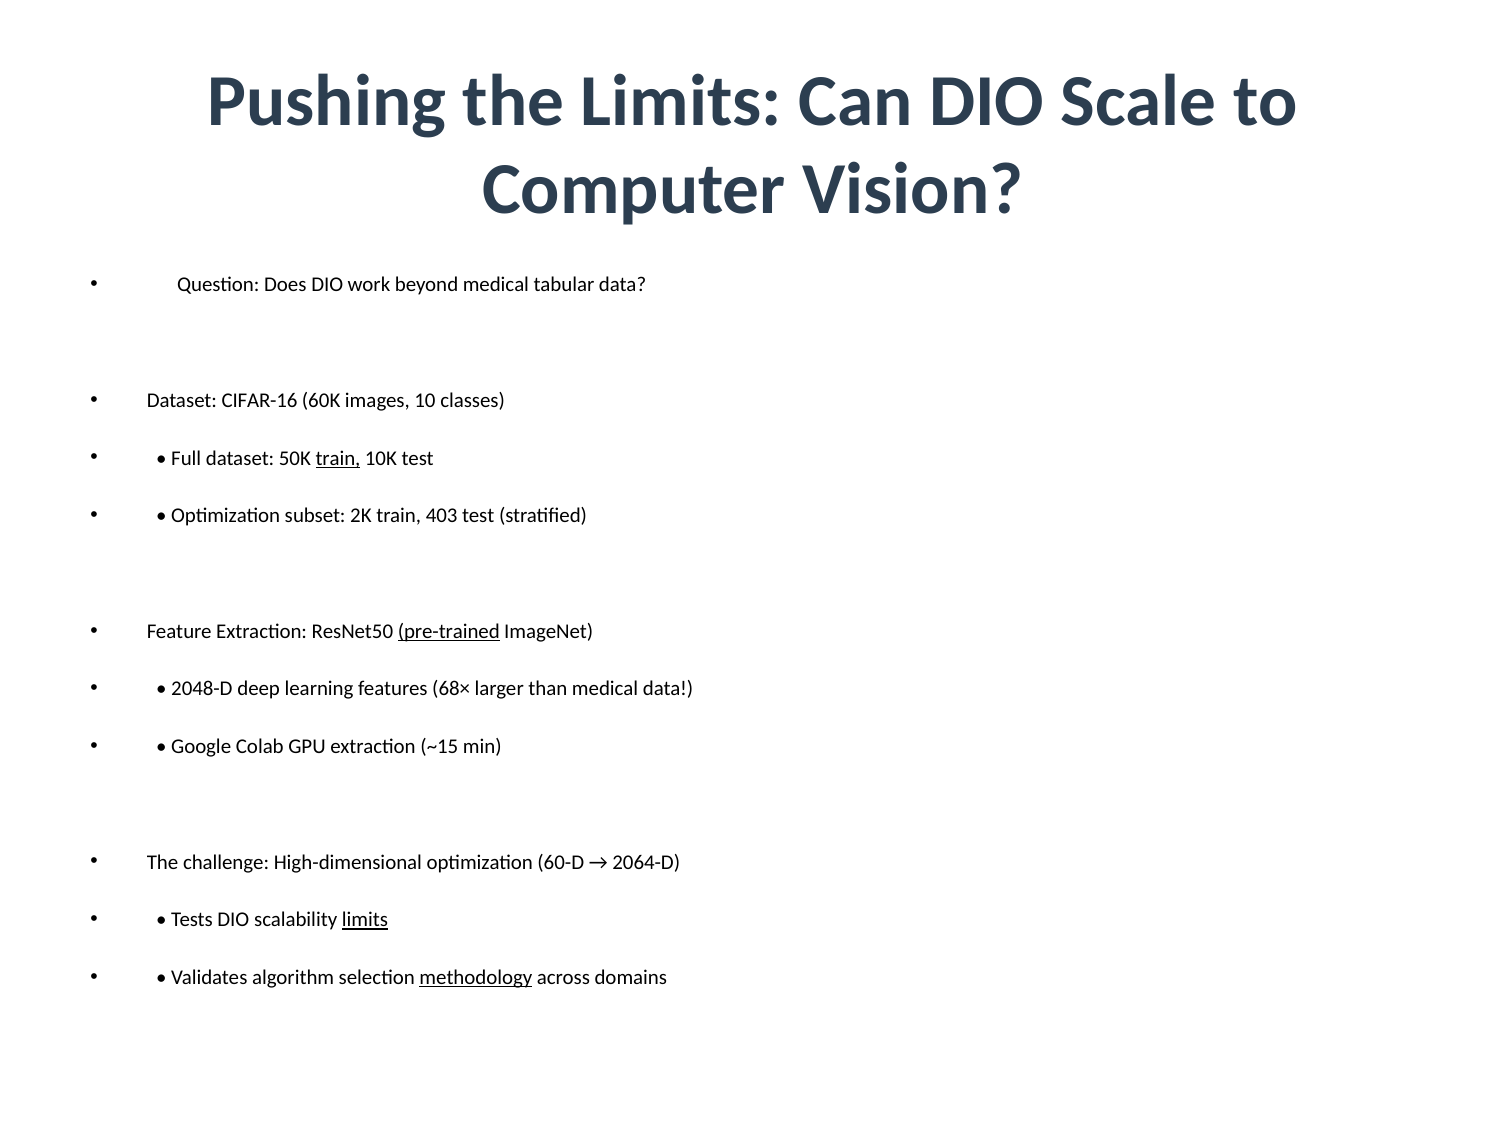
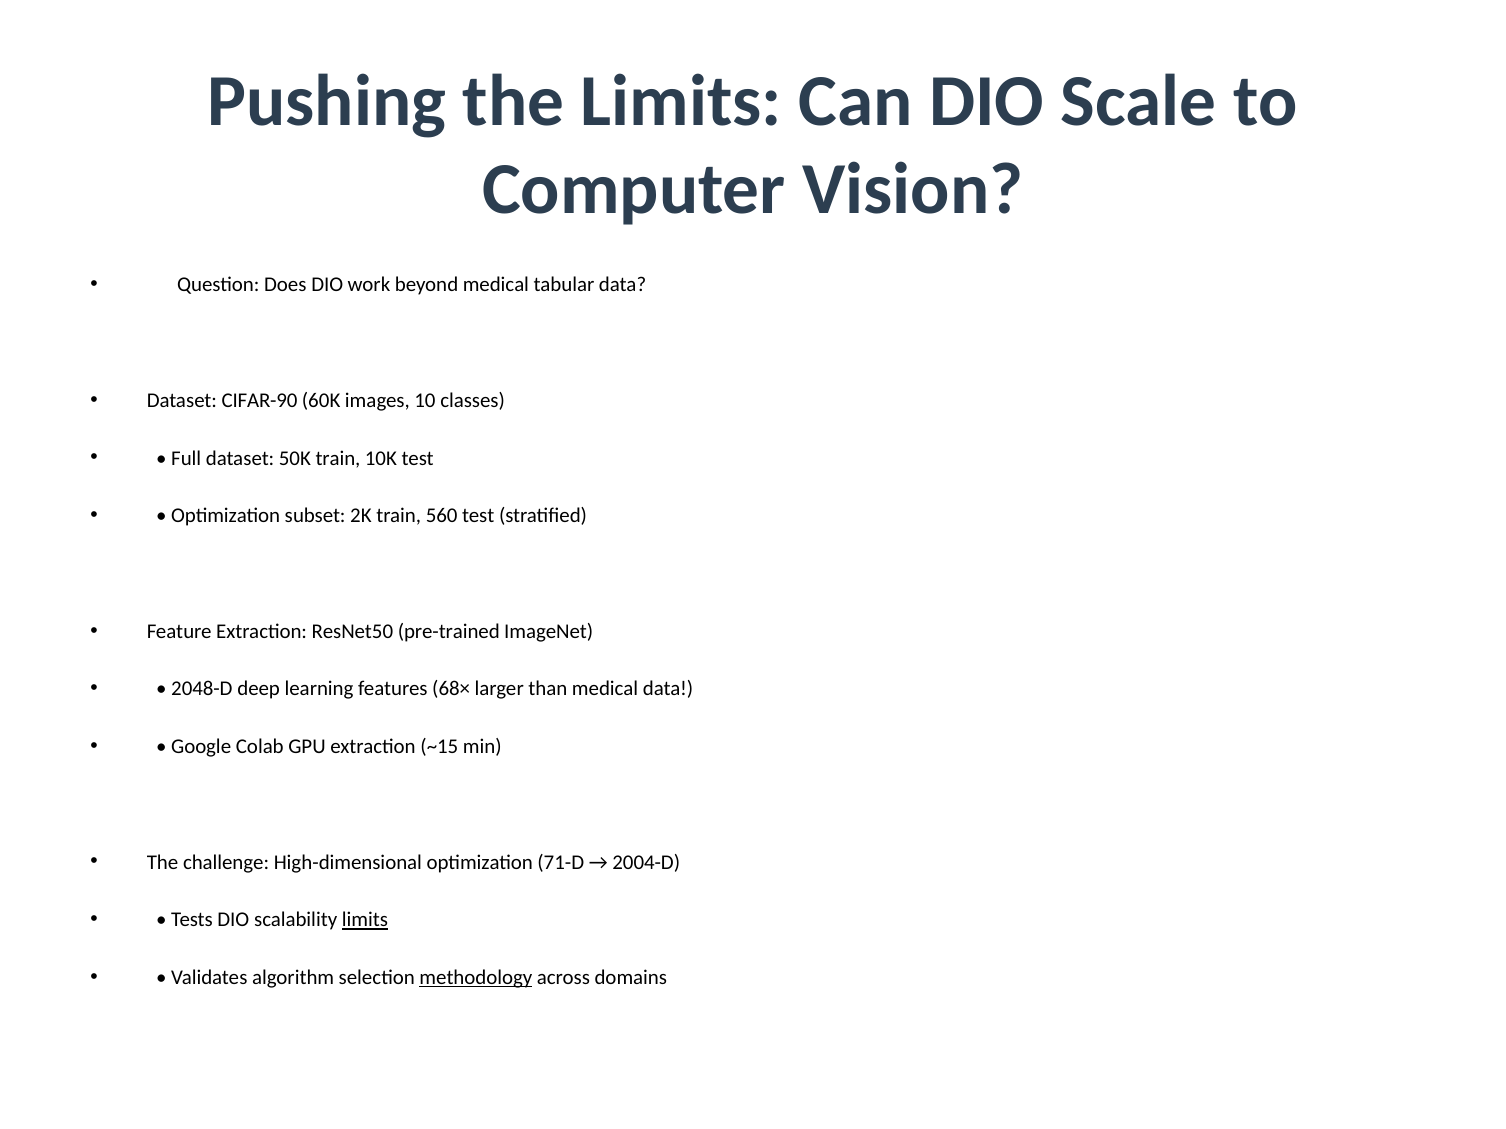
CIFAR-16: CIFAR-16 -> CIFAR-90
train at (338, 458) underline: present -> none
403: 403 -> 560
pre-trained underline: present -> none
60-D: 60-D -> 71-D
2064-D: 2064-D -> 2004-D
